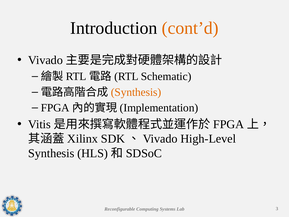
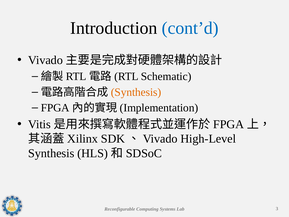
cont’d colour: orange -> blue
